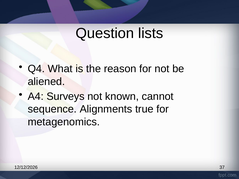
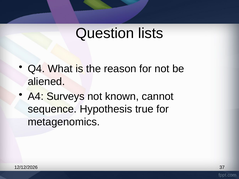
Alignments: Alignments -> Hypothesis
